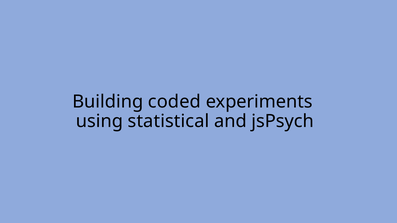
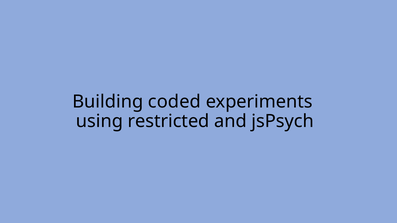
statistical: statistical -> restricted
